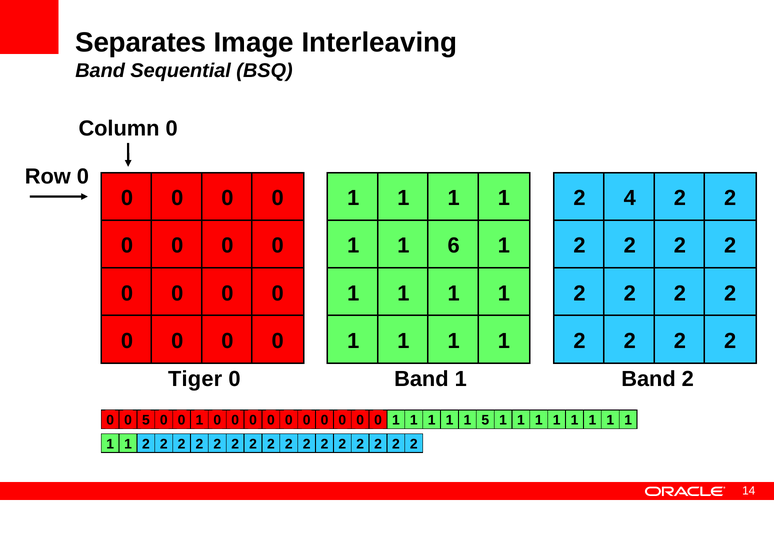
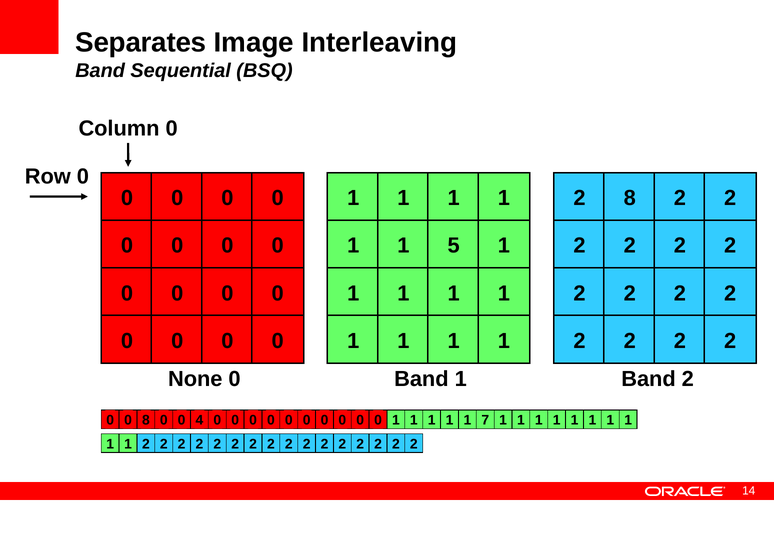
2 4: 4 -> 8
6: 6 -> 5
Tiger: Tiger -> None
0 5: 5 -> 8
1 at (199, 420): 1 -> 4
1 5: 5 -> 7
